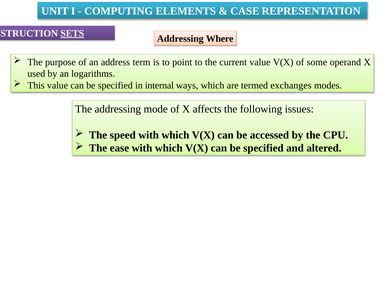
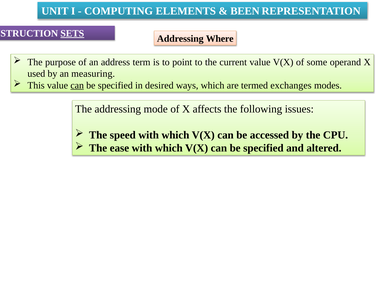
CASE: CASE -> BEEN
logarithms: logarithms -> measuring
can at (77, 85) underline: none -> present
internal: internal -> desired
